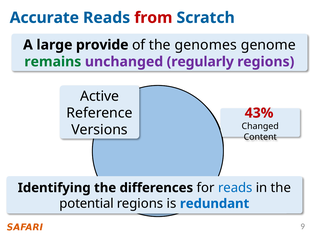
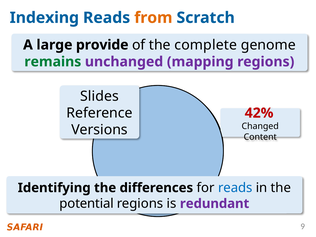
Accurate: Accurate -> Indexing
from colour: red -> orange
genomes: genomes -> complete
regularly: regularly -> mapping
Active: Active -> Slides
43%: 43% -> 42%
redundant colour: blue -> purple
